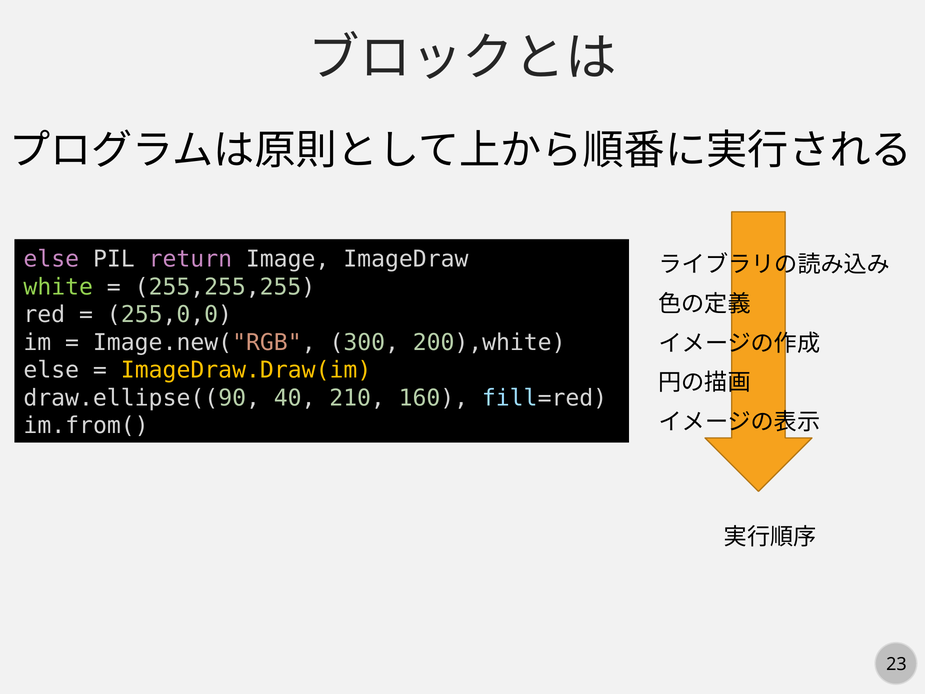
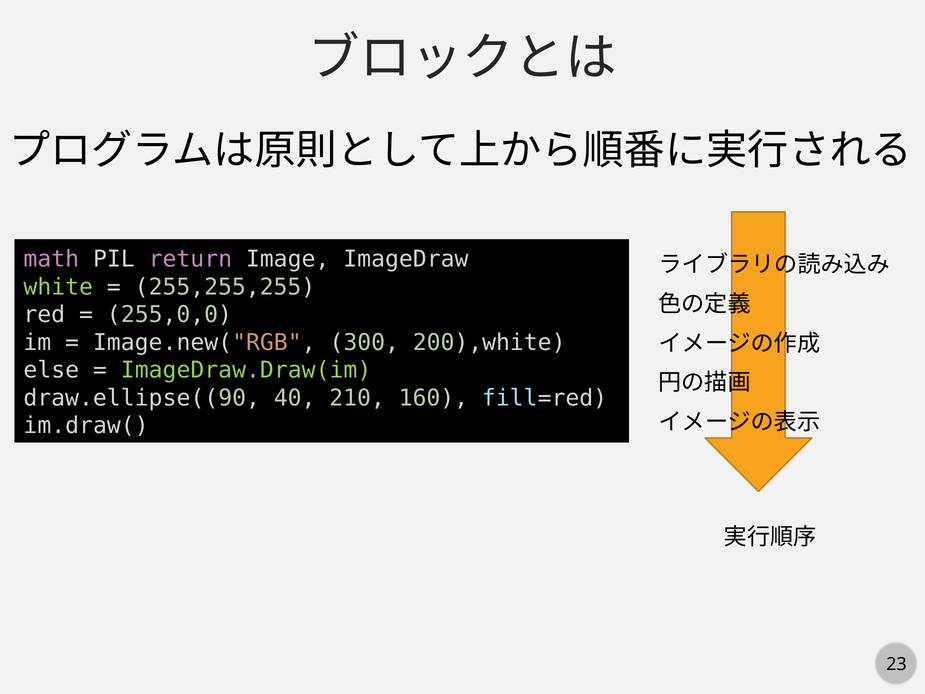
else at (51, 259): else -> math
ImageDraw.Draw(im colour: yellow -> light green
im.from(: im.from( -> im.draw(
